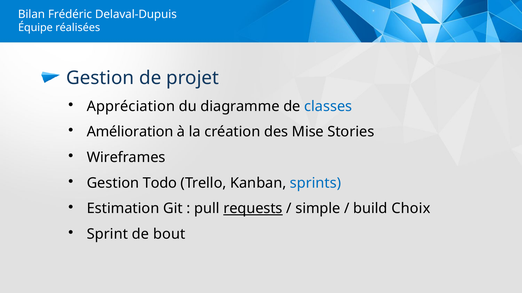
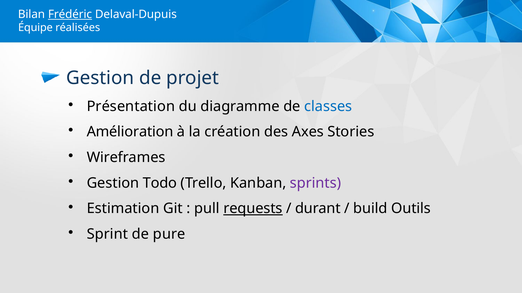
Frédéric underline: none -> present
Appréciation: Appréciation -> Présentation
Mise: Mise -> Axes
sprints colour: blue -> purple
simple: simple -> durant
Choix: Choix -> Outils
bout: bout -> pure
